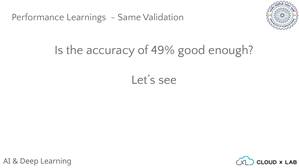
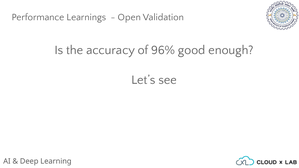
Same: Same -> Open
49%: 49% -> 96%
